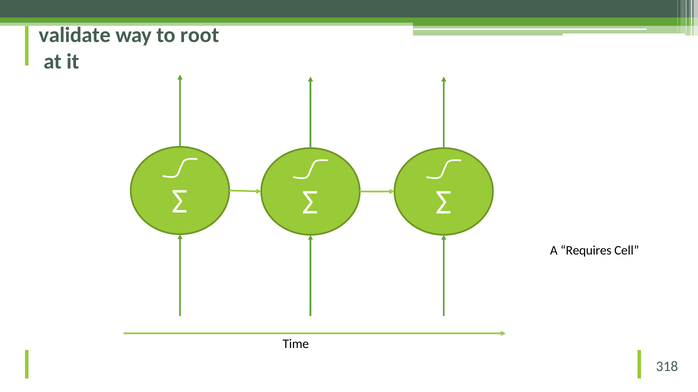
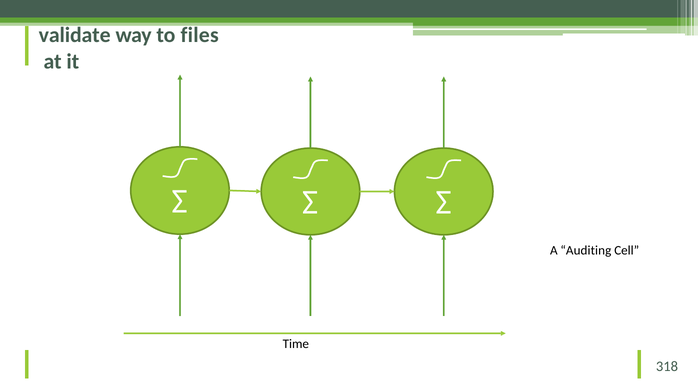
root: root -> files
Requires: Requires -> Auditing
